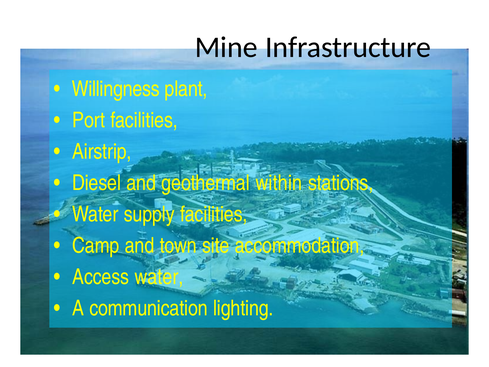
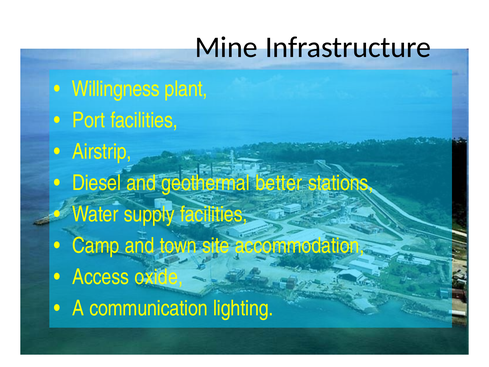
within: within -> better
Access water: water -> oxide
